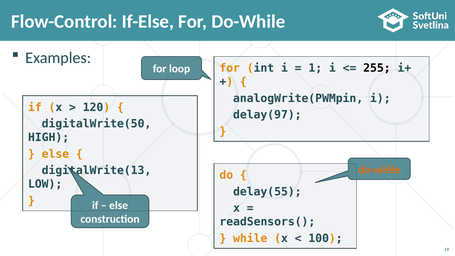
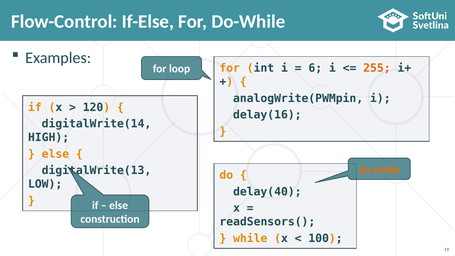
1: 1 -> 6
255 colour: black -> orange
delay(97: delay(97 -> delay(16
digitalWrite(50: digitalWrite(50 -> digitalWrite(14
delay(55: delay(55 -> delay(40
